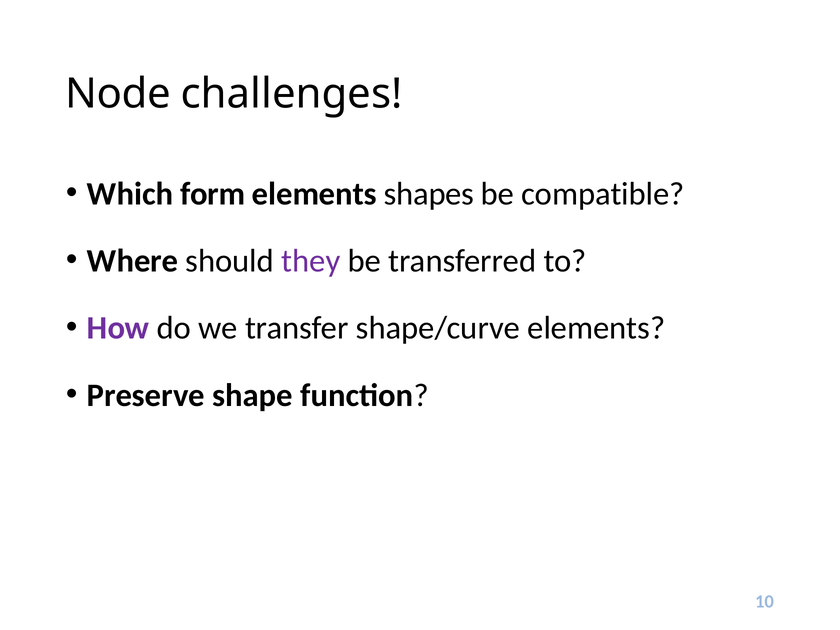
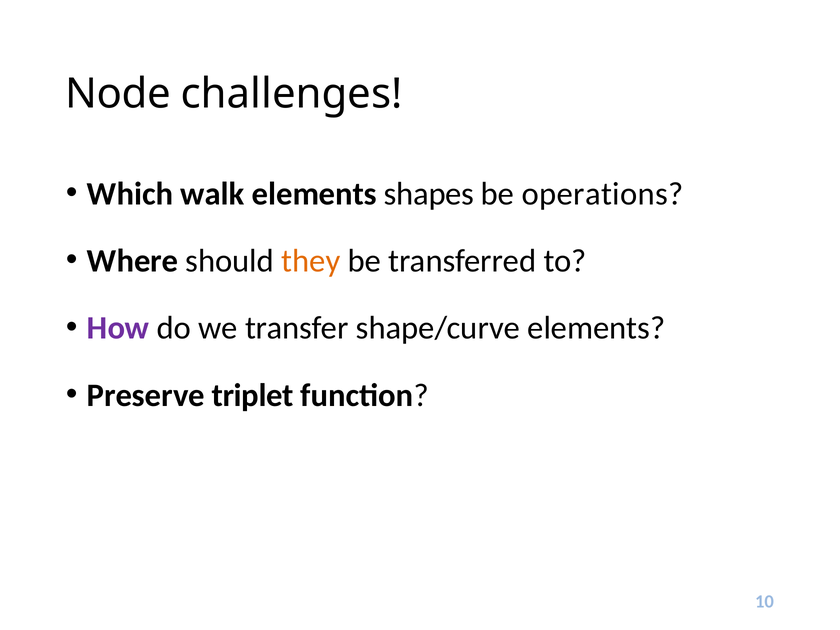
form: form -> walk
compatible: compatible -> operations
they colour: purple -> orange
shape: shape -> triplet
